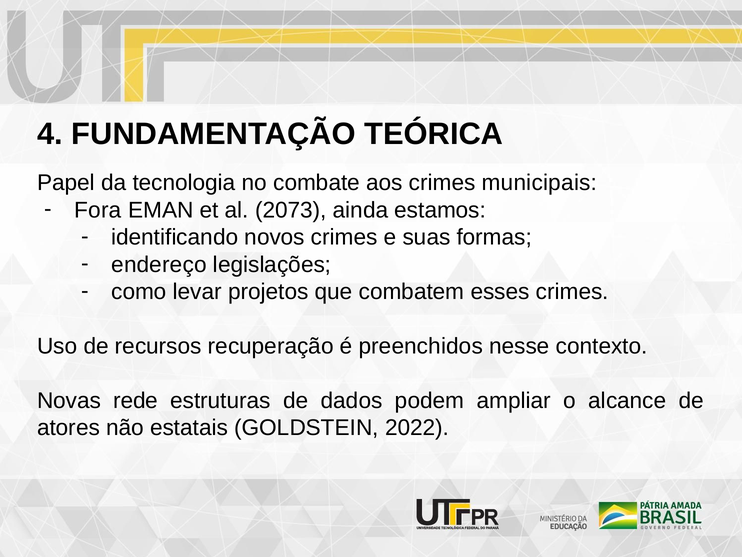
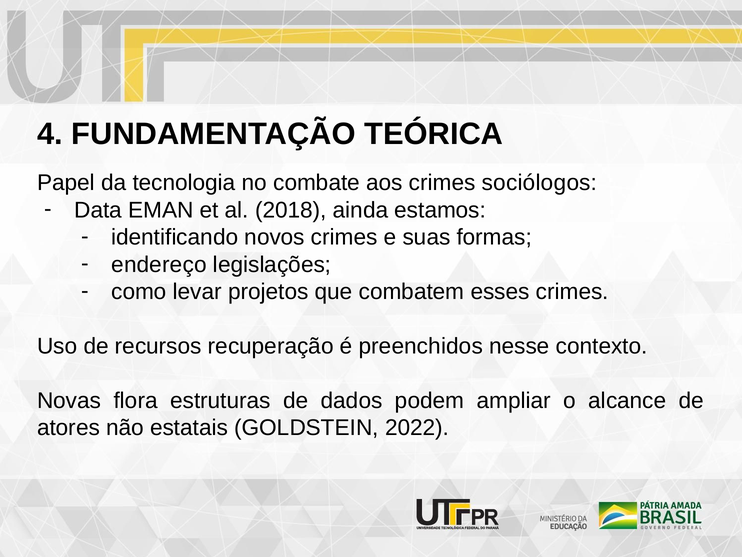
municipais: municipais -> sociólogos
Fora: Fora -> Data
2073: 2073 -> 2018
rede: rede -> flora
